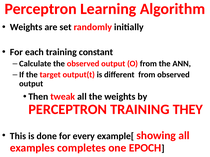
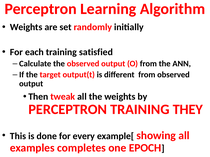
constant: constant -> satisfied
